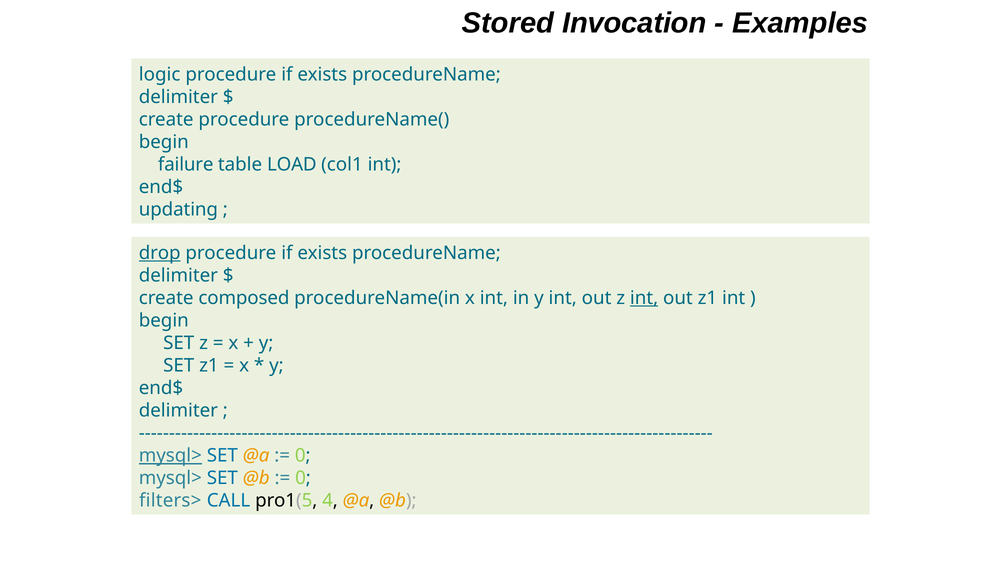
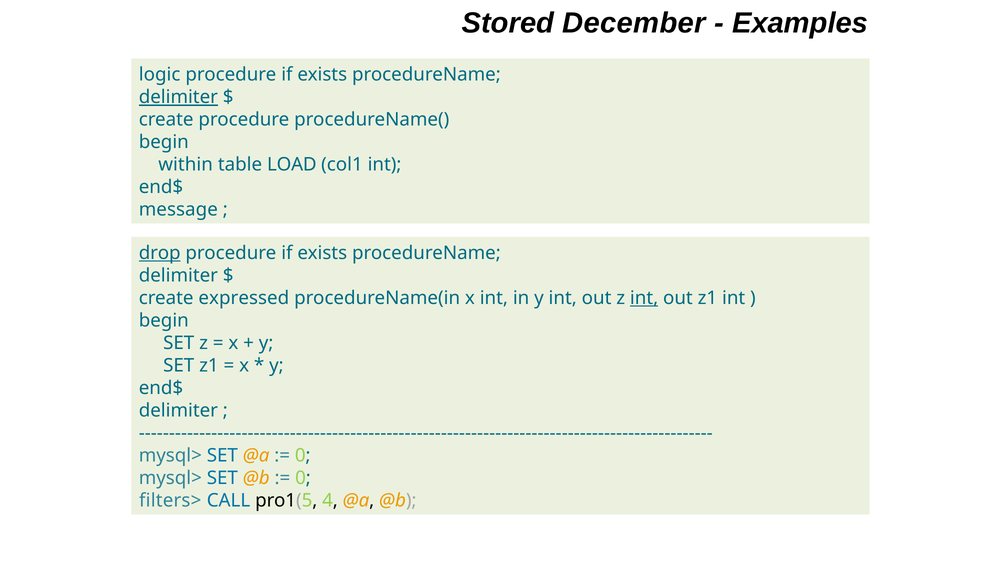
Invocation: Invocation -> December
delimiter at (178, 97) underline: none -> present
failure: failure -> within
updating: updating -> message
composed: composed -> expressed
mysql> at (170, 456) underline: present -> none
